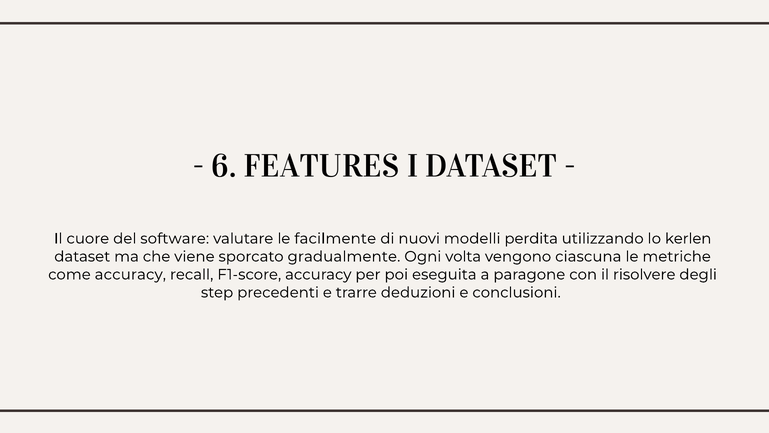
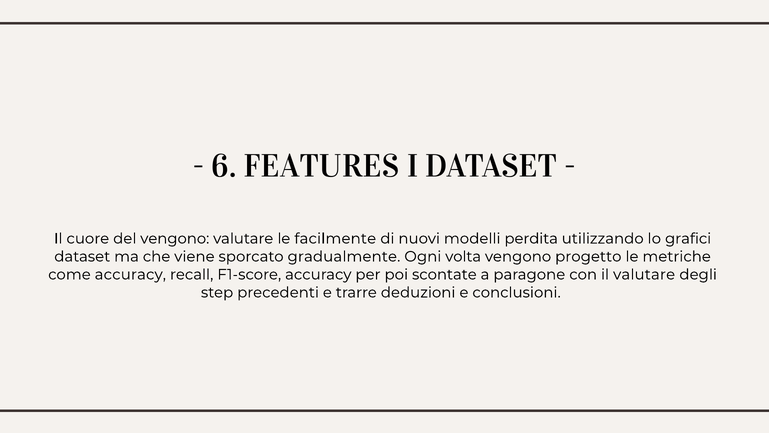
del software: software -> vengono
kerlen: kerlen -> grafici
ciascuna: ciascuna -> progetto
eseguita: eseguita -> scontate
il risolvere: risolvere -> valutare
